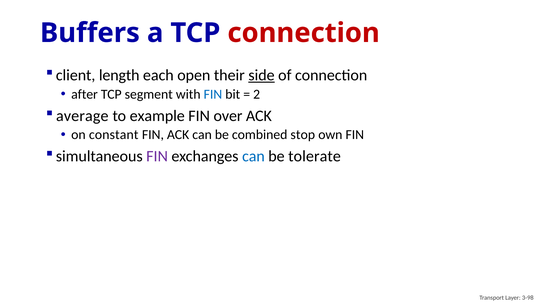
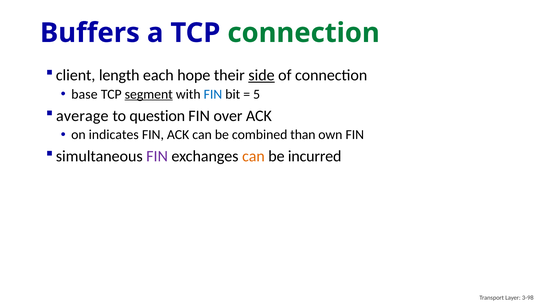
connection at (304, 33) colour: red -> green
open: open -> hope
after: after -> base
segment underline: none -> present
2: 2 -> 5
example: example -> question
constant: constant -> indicates
stop: stop -> than
can at (253, 157) colour: blue -> orange
tolerate: tolerate -> incurred
